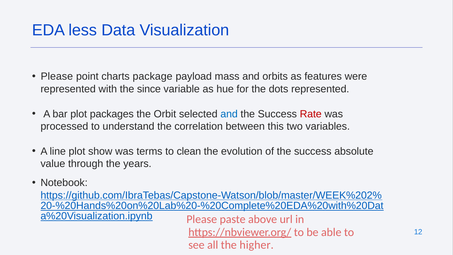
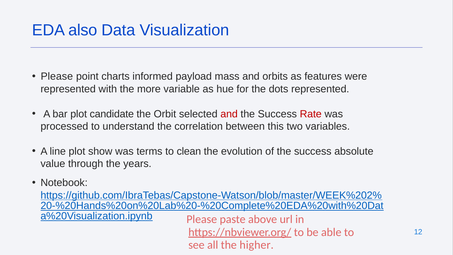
less: less -> also
package: package -> informed
since: since -> more
packages: packages -> candidate
and at (229, 114) colour: blue -> red
